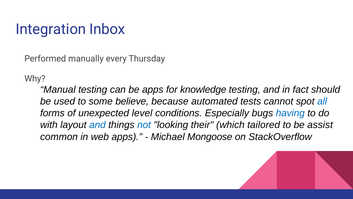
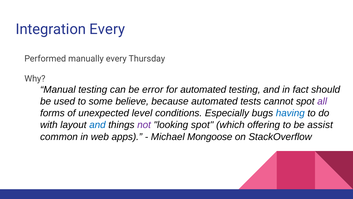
Integration Inbox: Inbox -> Every
be apps: apps -> error
for knowledge: knowledge -> automated
all colour: blue -> purple
not colour: blue -> purple
looking their: their -> spot
tailored: tailored -> offering
